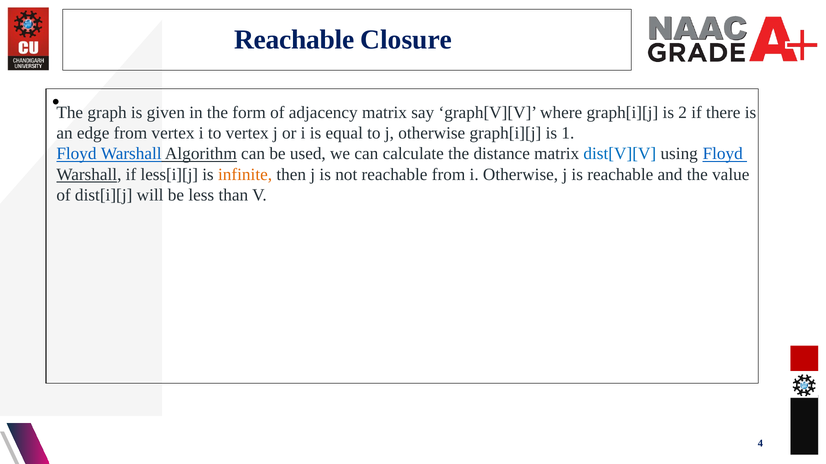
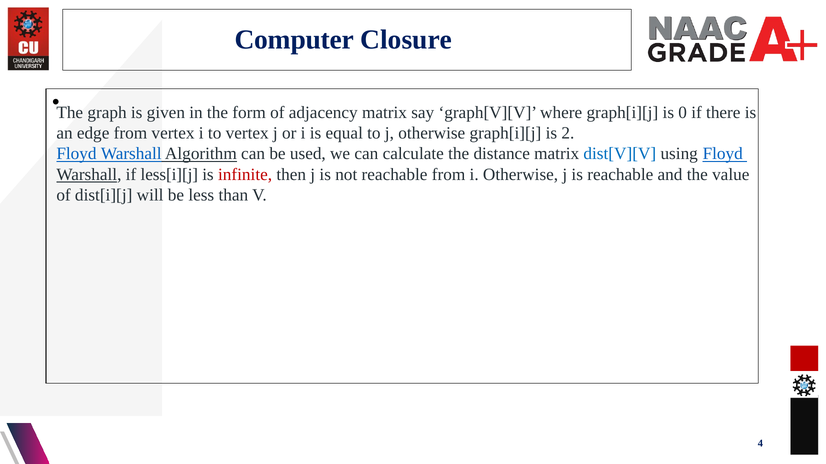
Reachable at (294, 40): Reachable -> Computer
2: 2 -> 0
1: 1 -> 2
infinite colour: orange -> red
